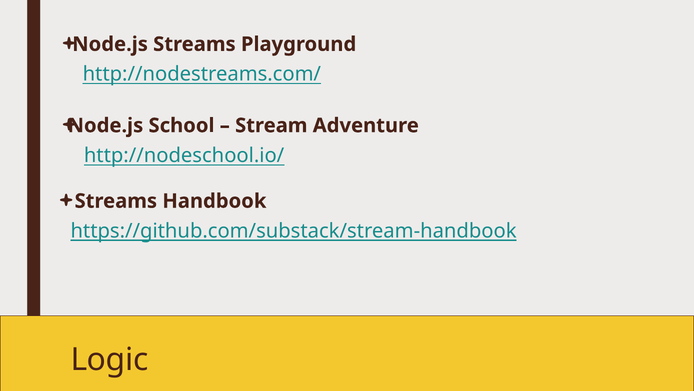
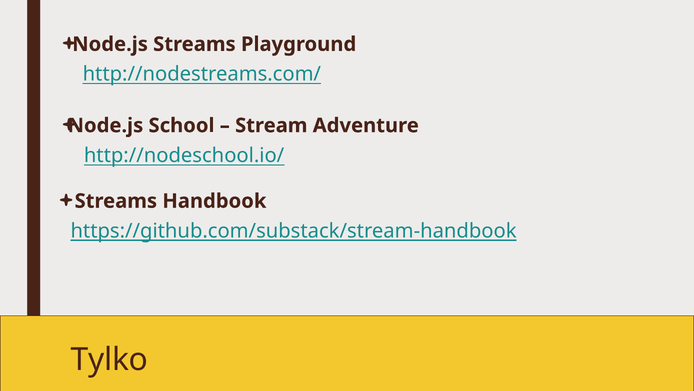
Logic: Logic -> Tylko
